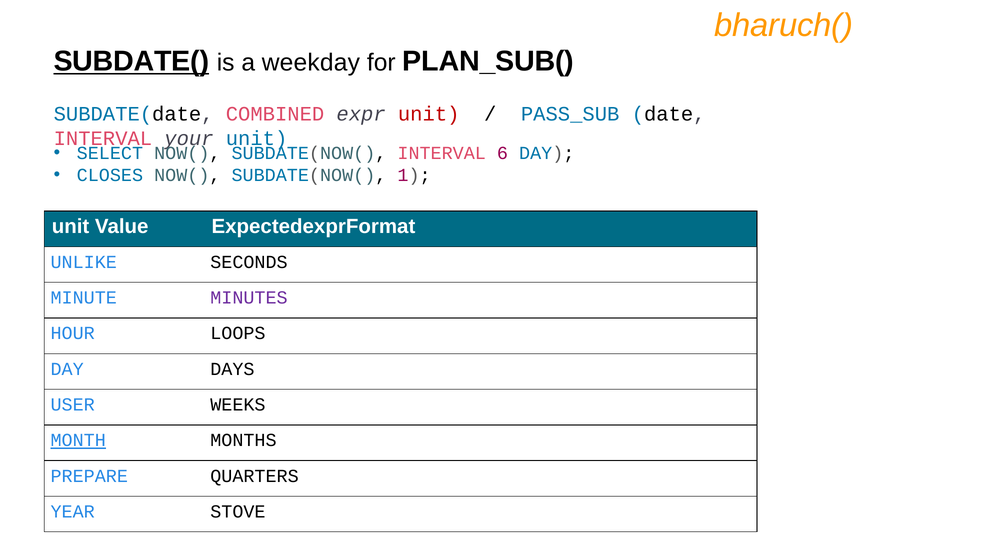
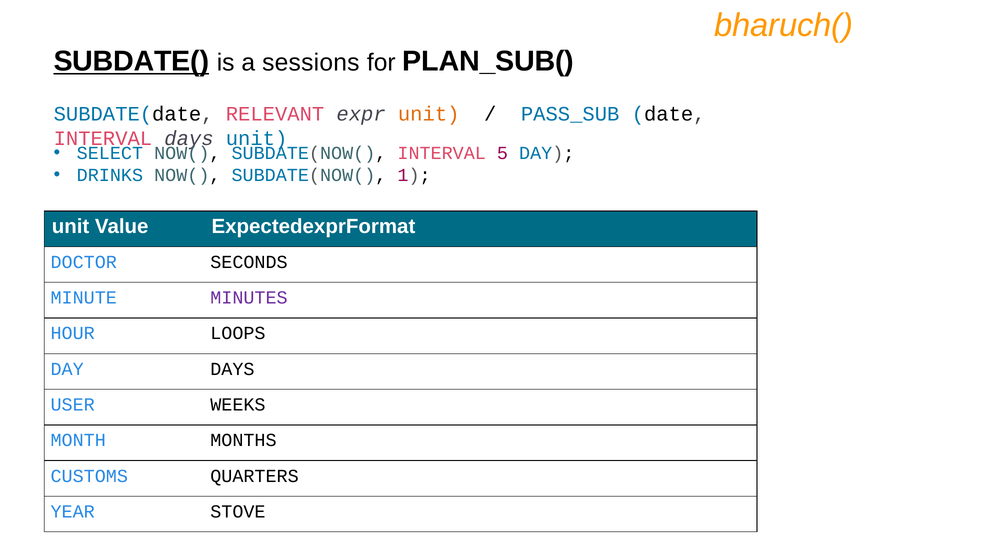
weekday: weekday -> sessions
COMBINED: COMBINED -> RELEVANT
unit at (429, 114) colour: red -> orange
your at (189, 138): your -> days
6: 6 -> 5
CLOSES: CLOSES -> DRINKS
UNLIKE: UNLIKE -> DOCTOR
MONTH underline: present -> none
PREPARE: PREPARE -> CUSTOMS
